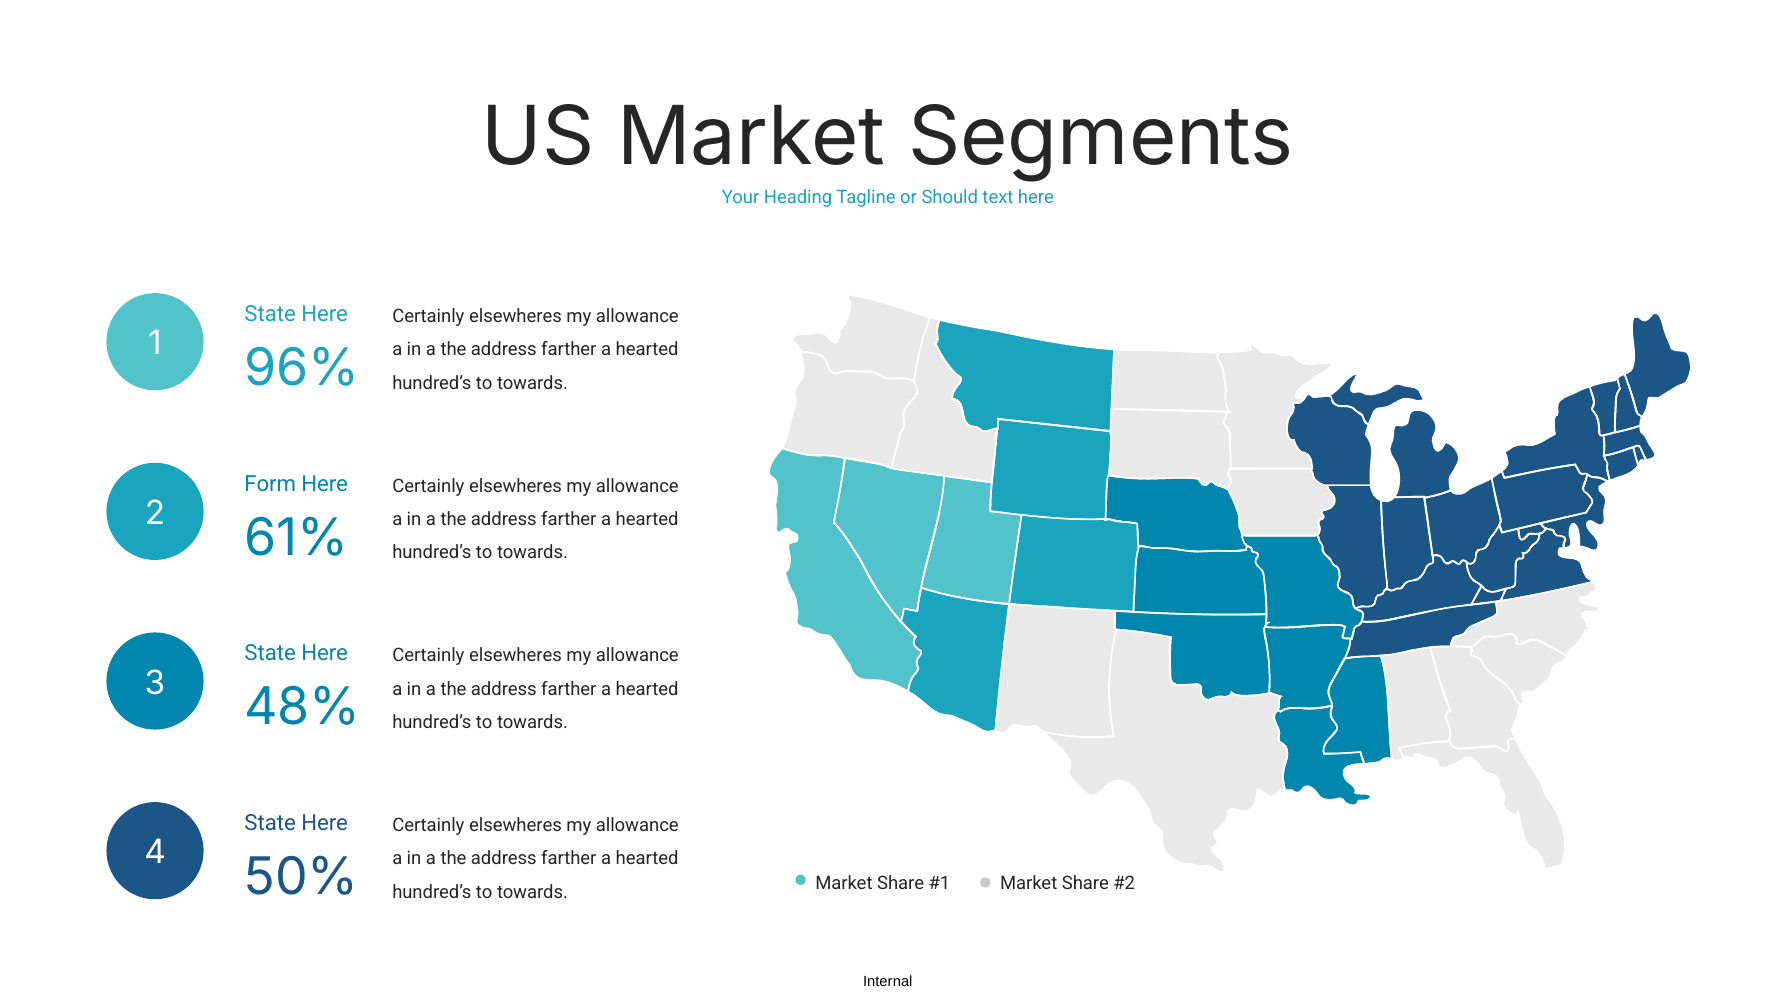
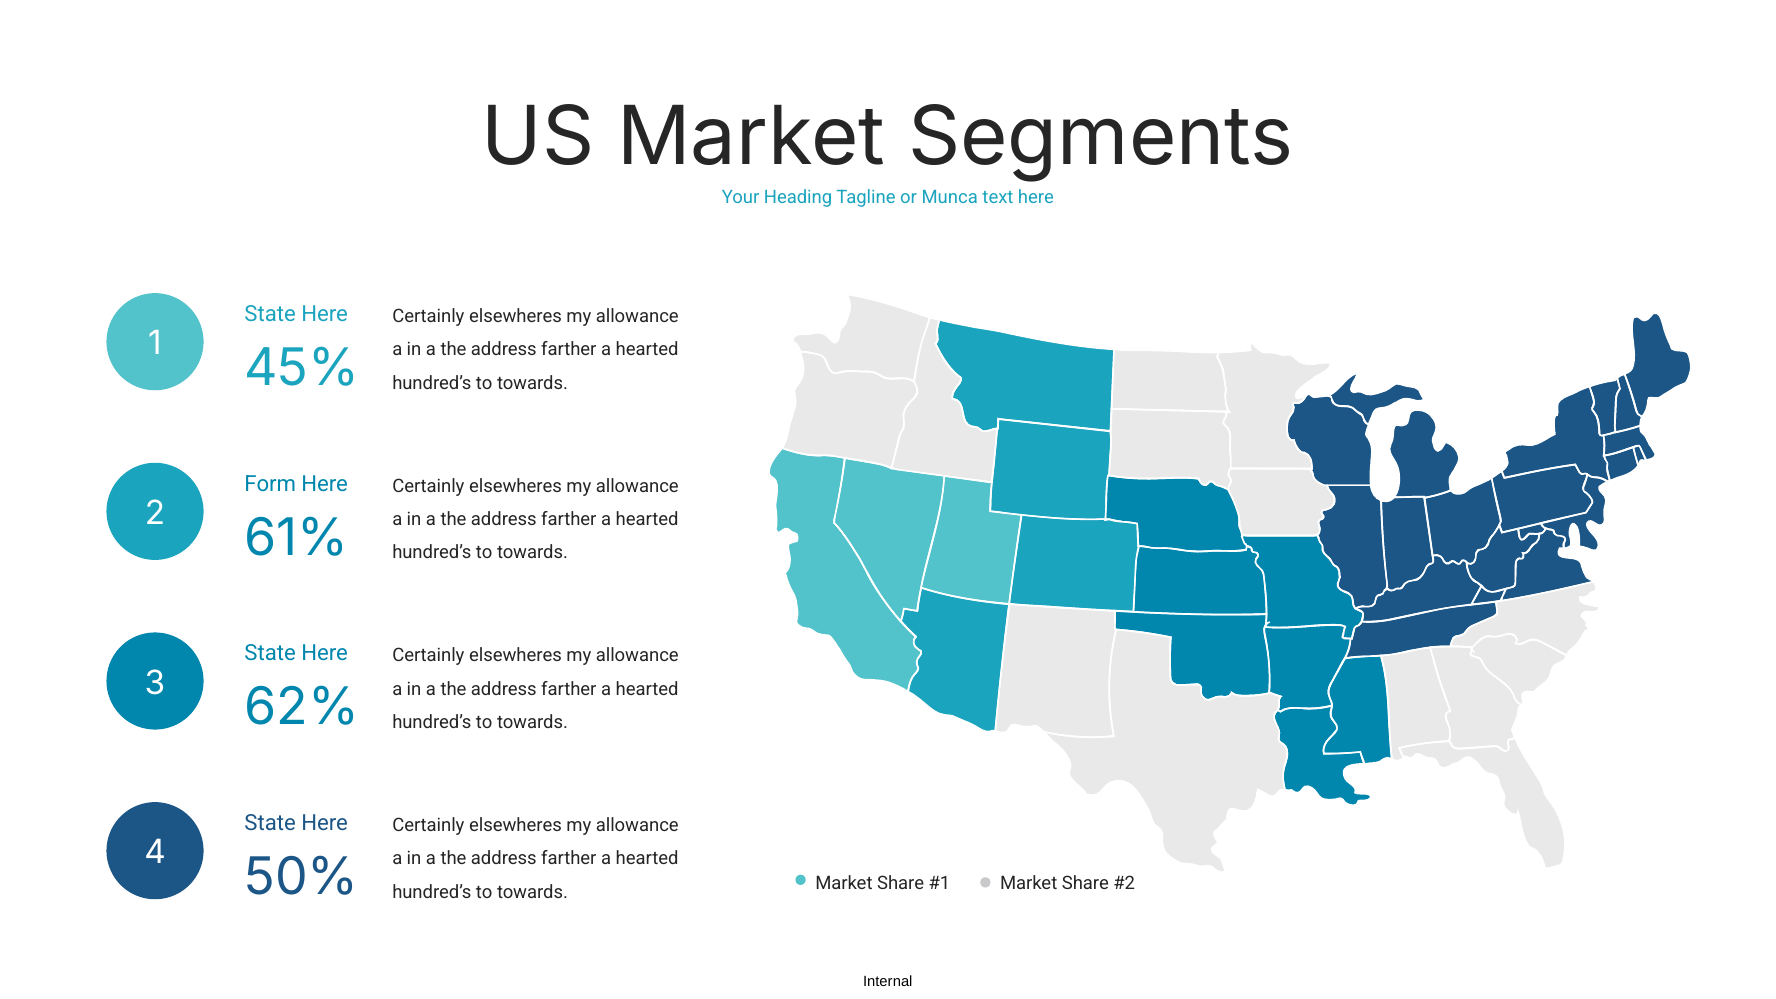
Should: Should -> Munca
96%: 96% -> 45%
48%: 48% -> 62%
